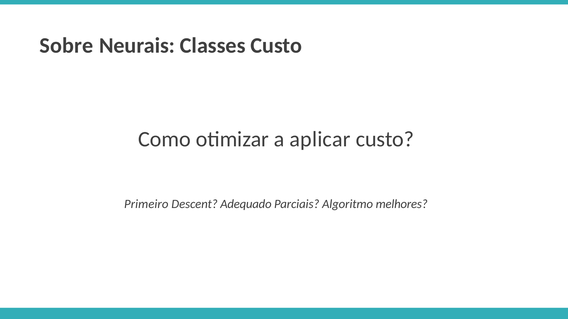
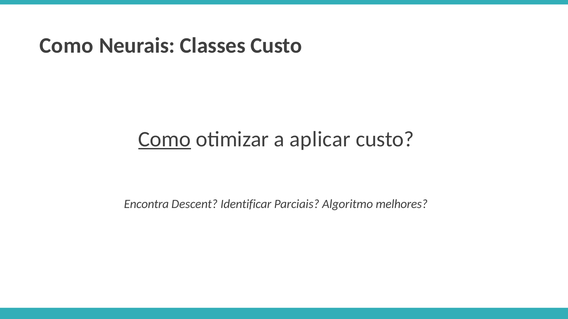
Sobre at (66, 46): Sobre -> Como
Como at (165, 139) underline: none -> present
Primeiro: Primeiro -> Encontra
Adequado: Adequado -> Identificar
